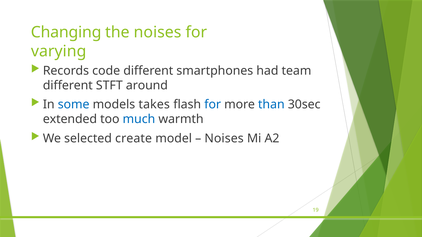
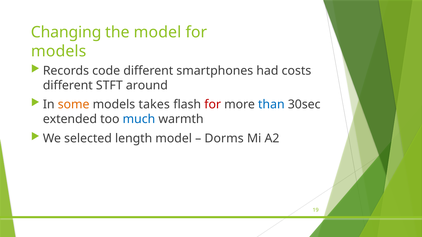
the noises: noises -> model
varying at (59, 51): varying -> models
team: team -> costs
some colour: blue -> orange
for at (213, 105) colour: blue -> red
create: create -> length
Noises at (224, 139): Noises -> Dorms
